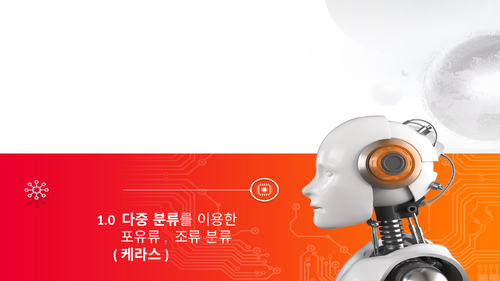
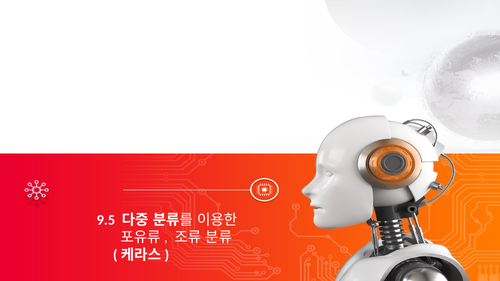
1.0: 1.0 -> 9.5
